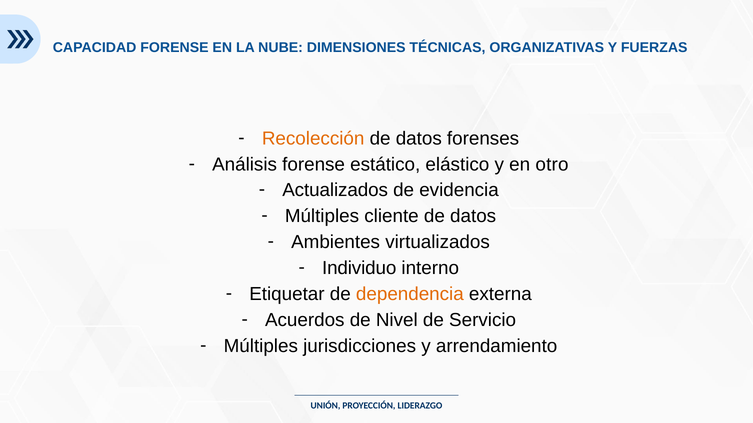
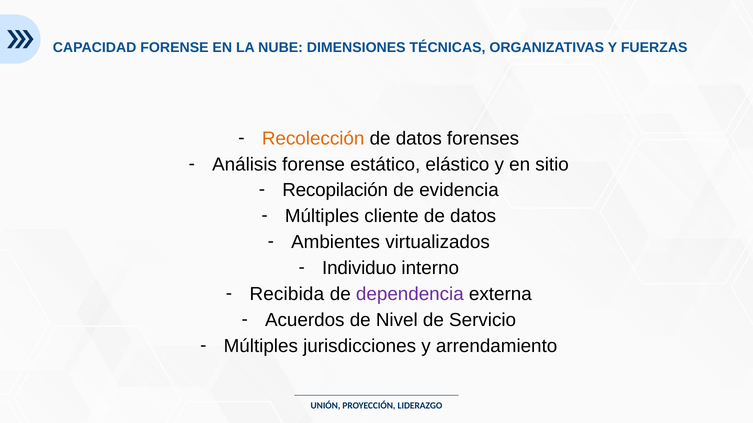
otro: otro -> sitio
Actualizados: Actualizados -> Recopilación
Etiquetar: Etiquetar -> Recibida
dependencia colour: orange -> purple
